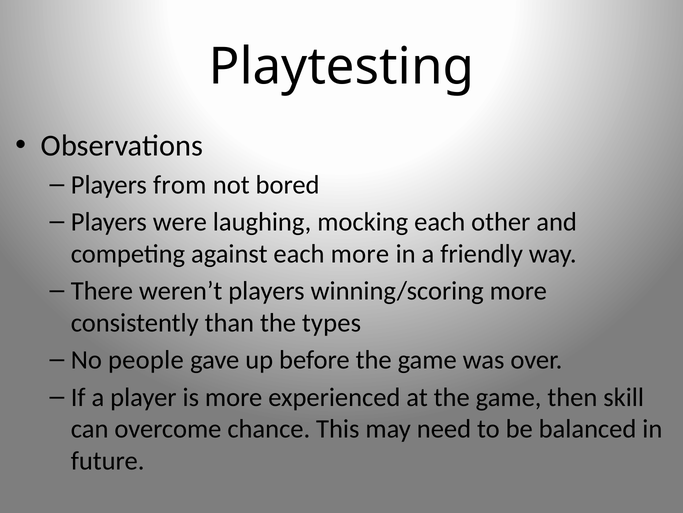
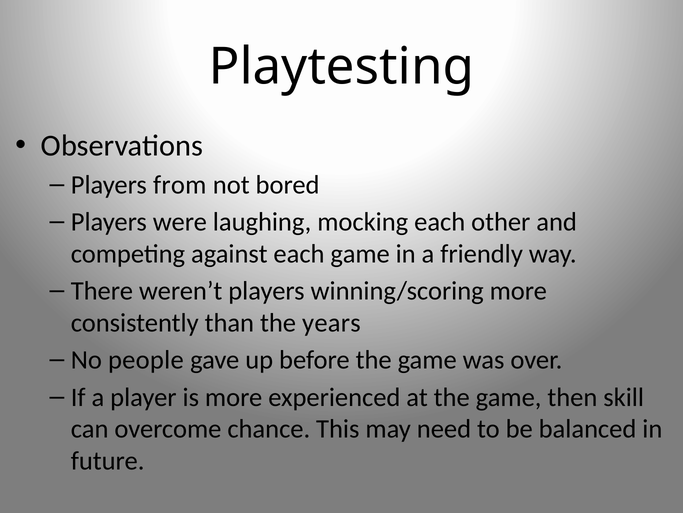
each more: more -> game
types: types -> years
